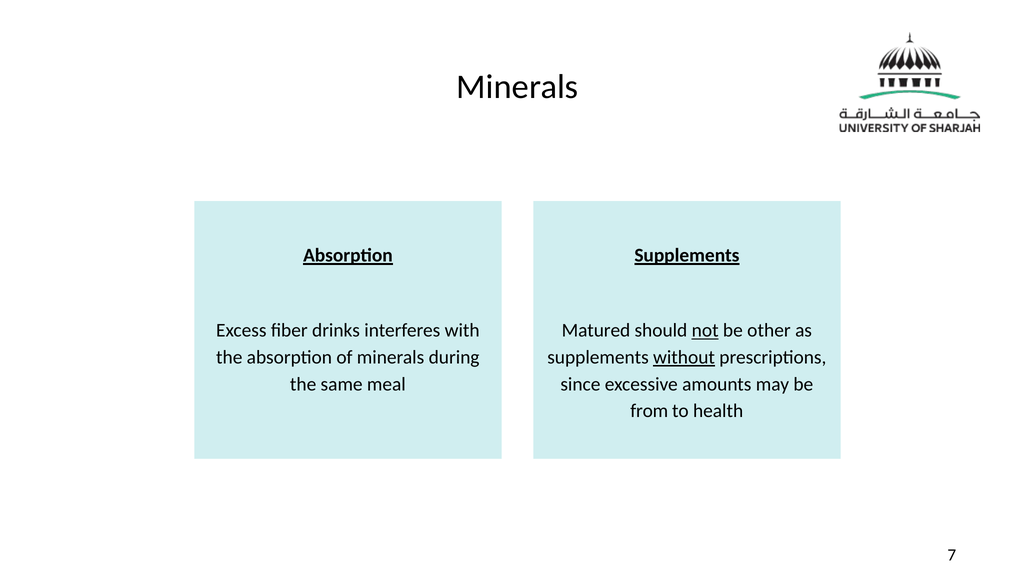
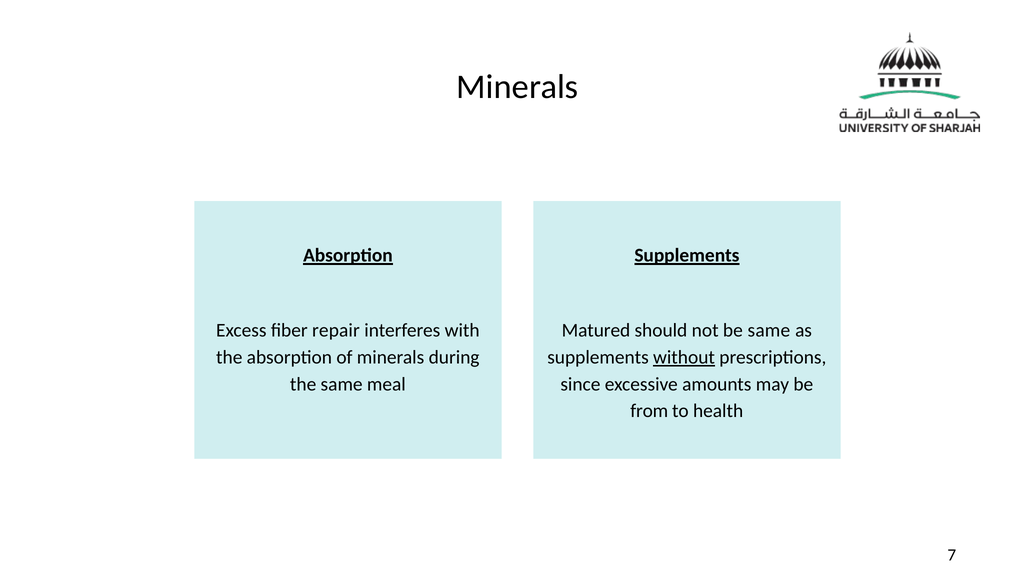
drinks: drinks -> repair
not underline: present -> none
be other: other -> same
